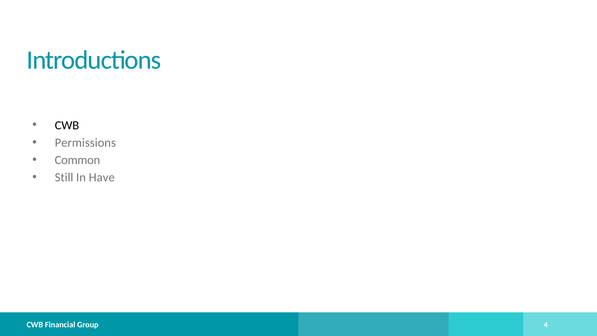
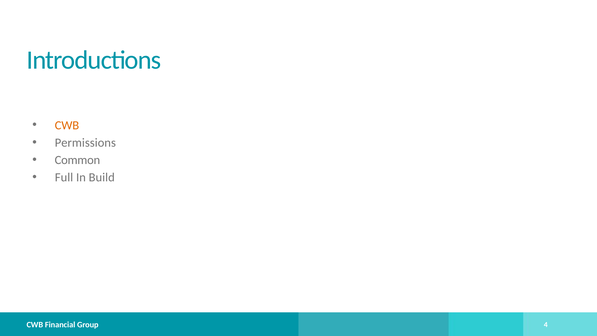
CWB at (67, 125) colour: black -> orange
Still: Still -> Full
Have: Have -> Build
